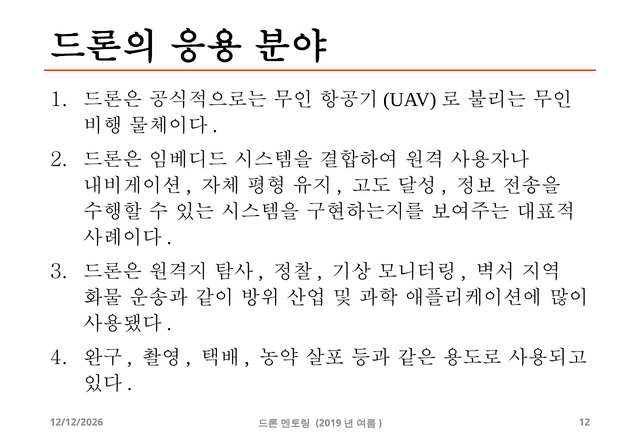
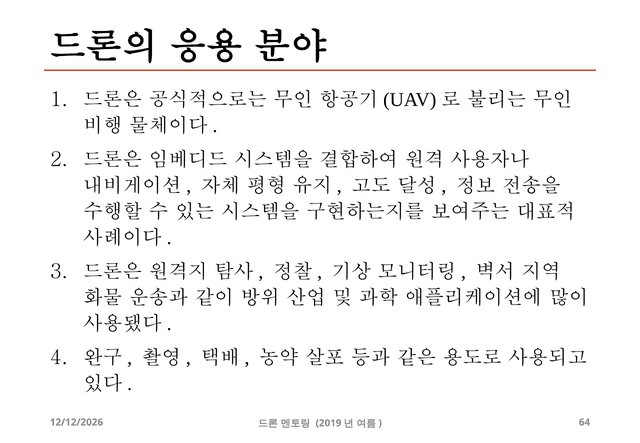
12: 12 -> 64
